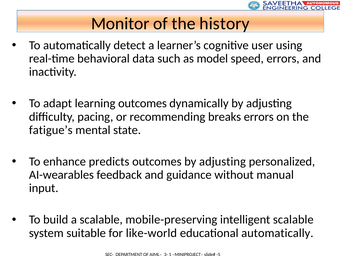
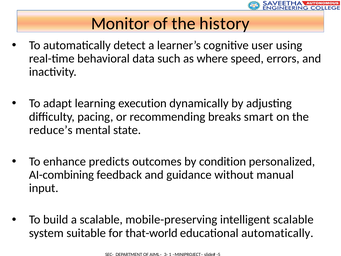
model: model -> where
learning outcomes: outcomes -> execution
breaks errors: errors -> smart
fatigue’s: fatigue’s -> reduce’s
outcomes by adjusting: adjusting -> condition
AI-wearables: AI-wearables -> AI-combining
like-world: like-world -> that-world
